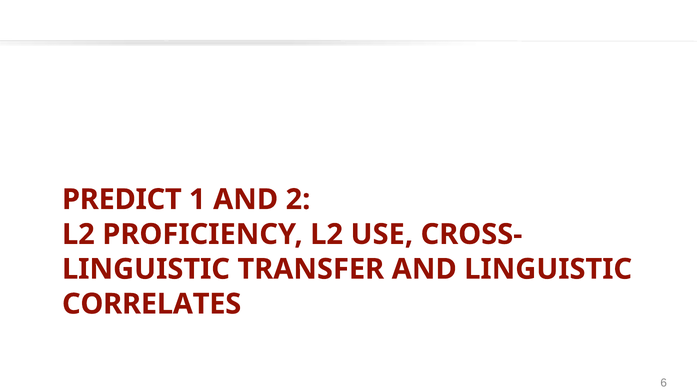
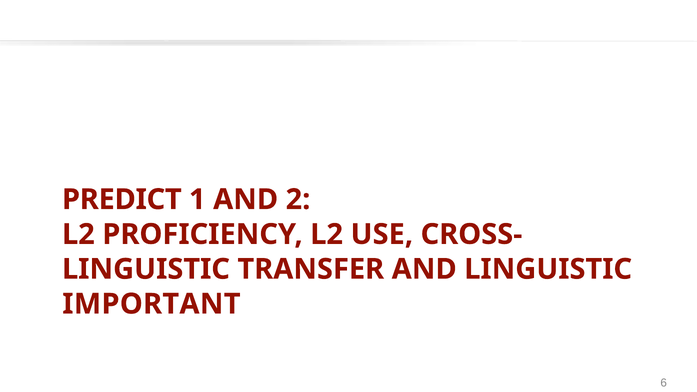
CORRELATES: CORRELATES -> IMPORTANT
